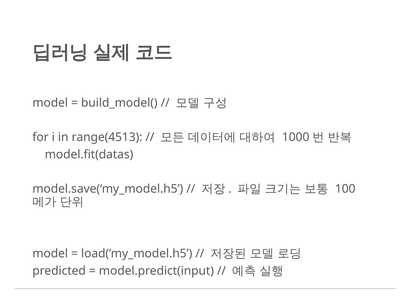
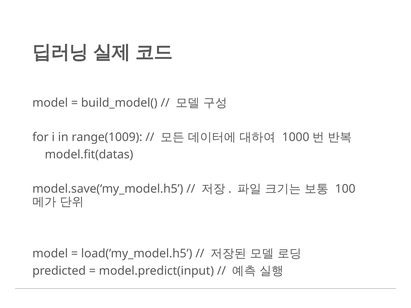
range(4513: range(4513 -> range(1009
